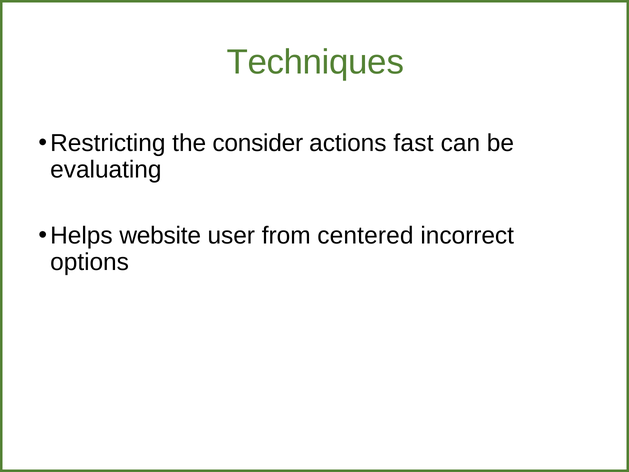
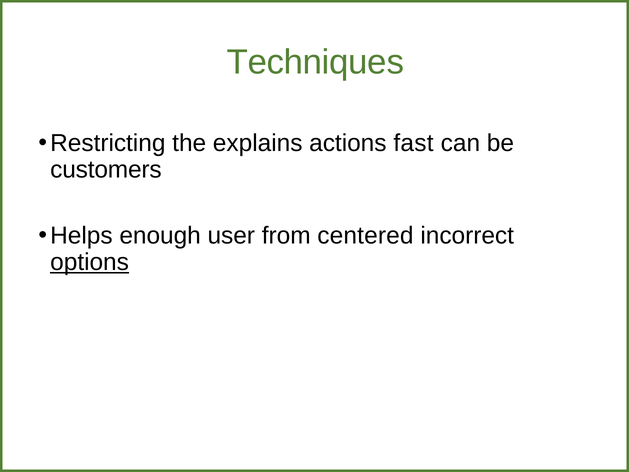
consider: consider -> explains
evaluating: evaluating -> customers
website: website -> enough
options underline: none -> present
